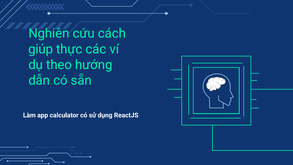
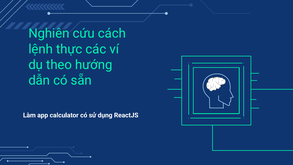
giúp: giúp -> lệnh
